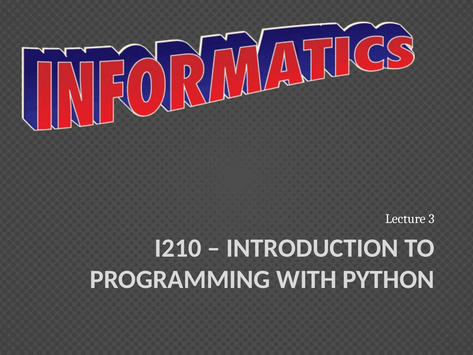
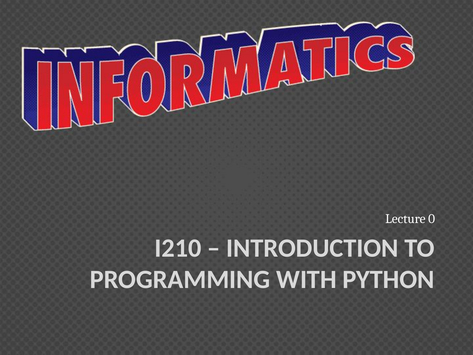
3: 3 -> 0
